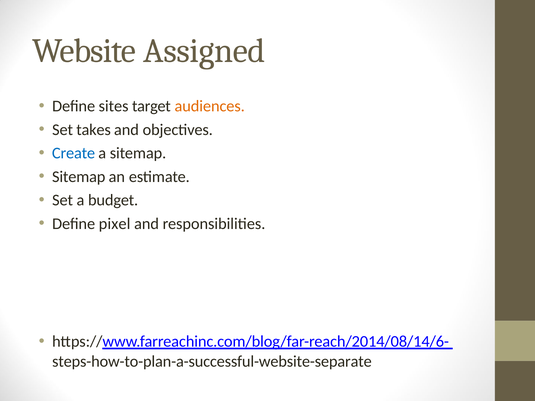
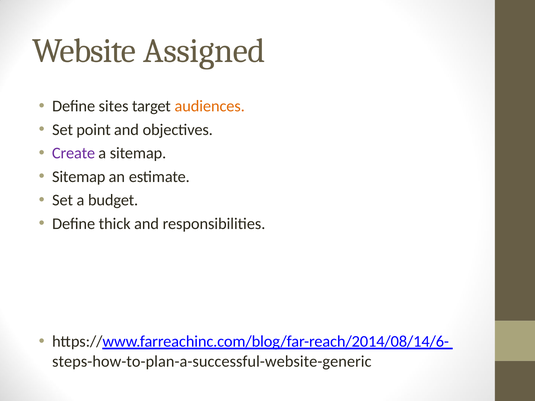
takes: takes -> point
Create colour: blue -> purple
pixel: pixel -> thick
steps-how-to-plan-a-successful-website-separate: steps-how-to-plan-a-successful-website-separate -> steps-how-to-plan-a-successful-website-generic
